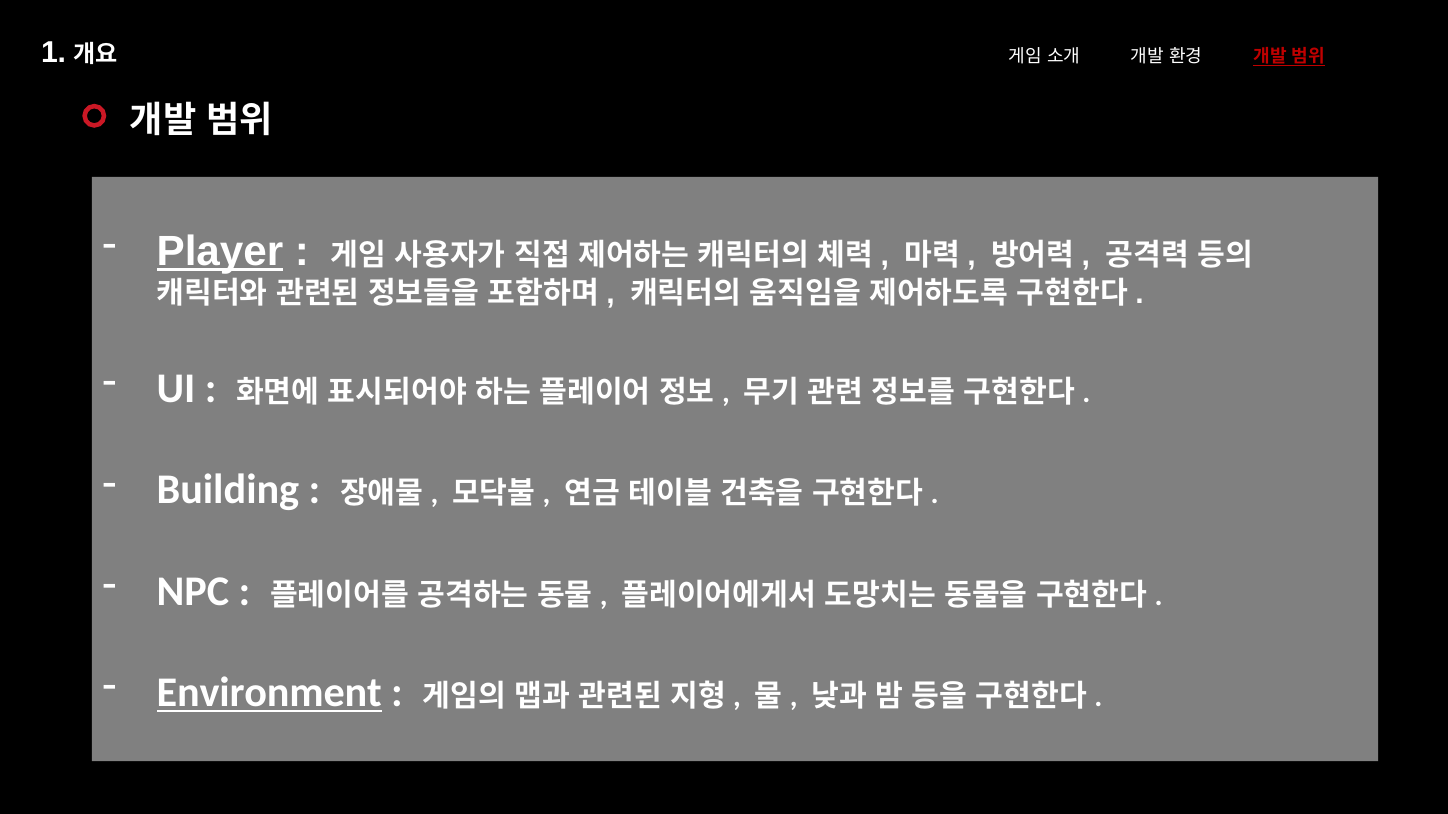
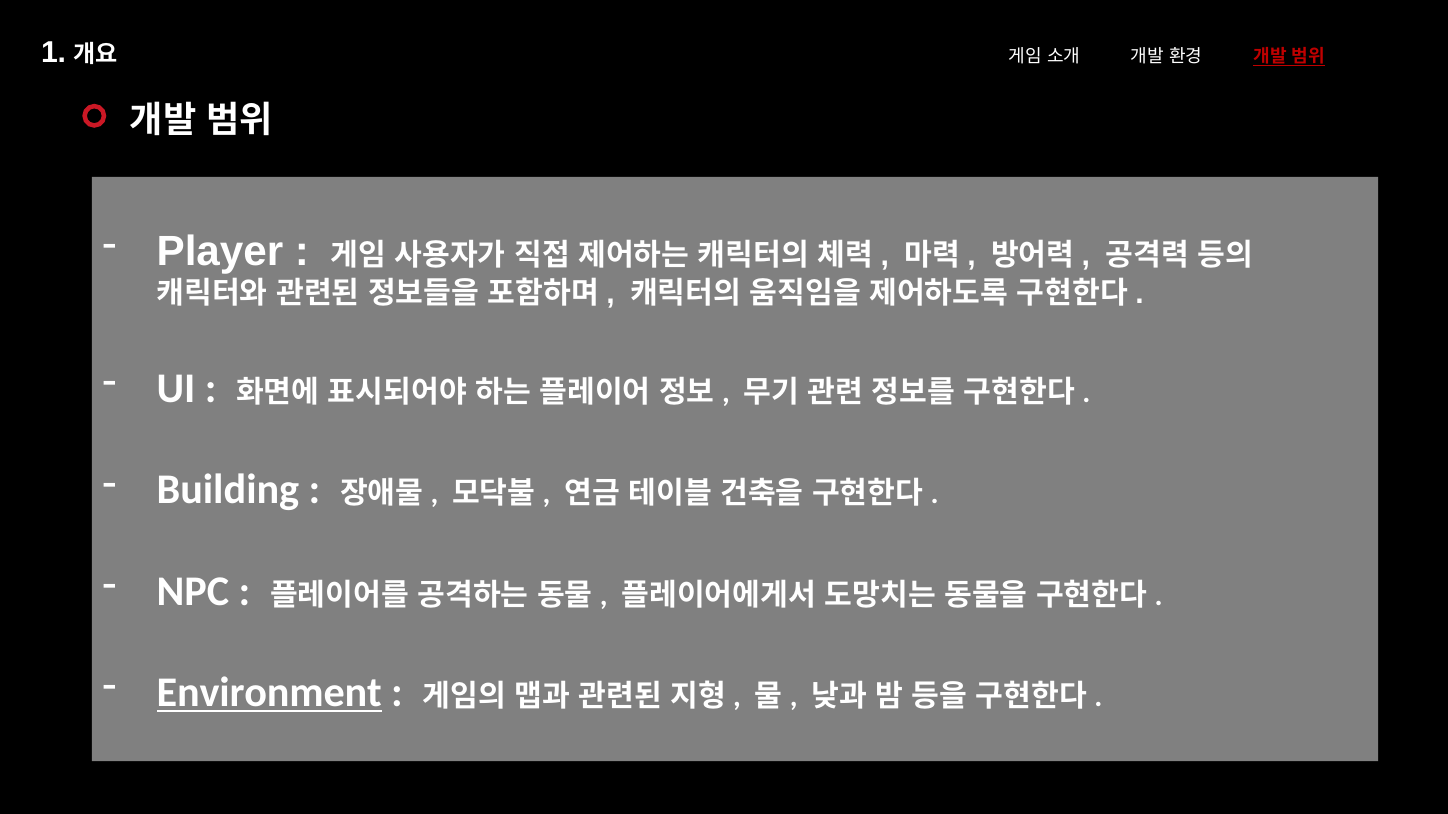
Player underline: present -> none
